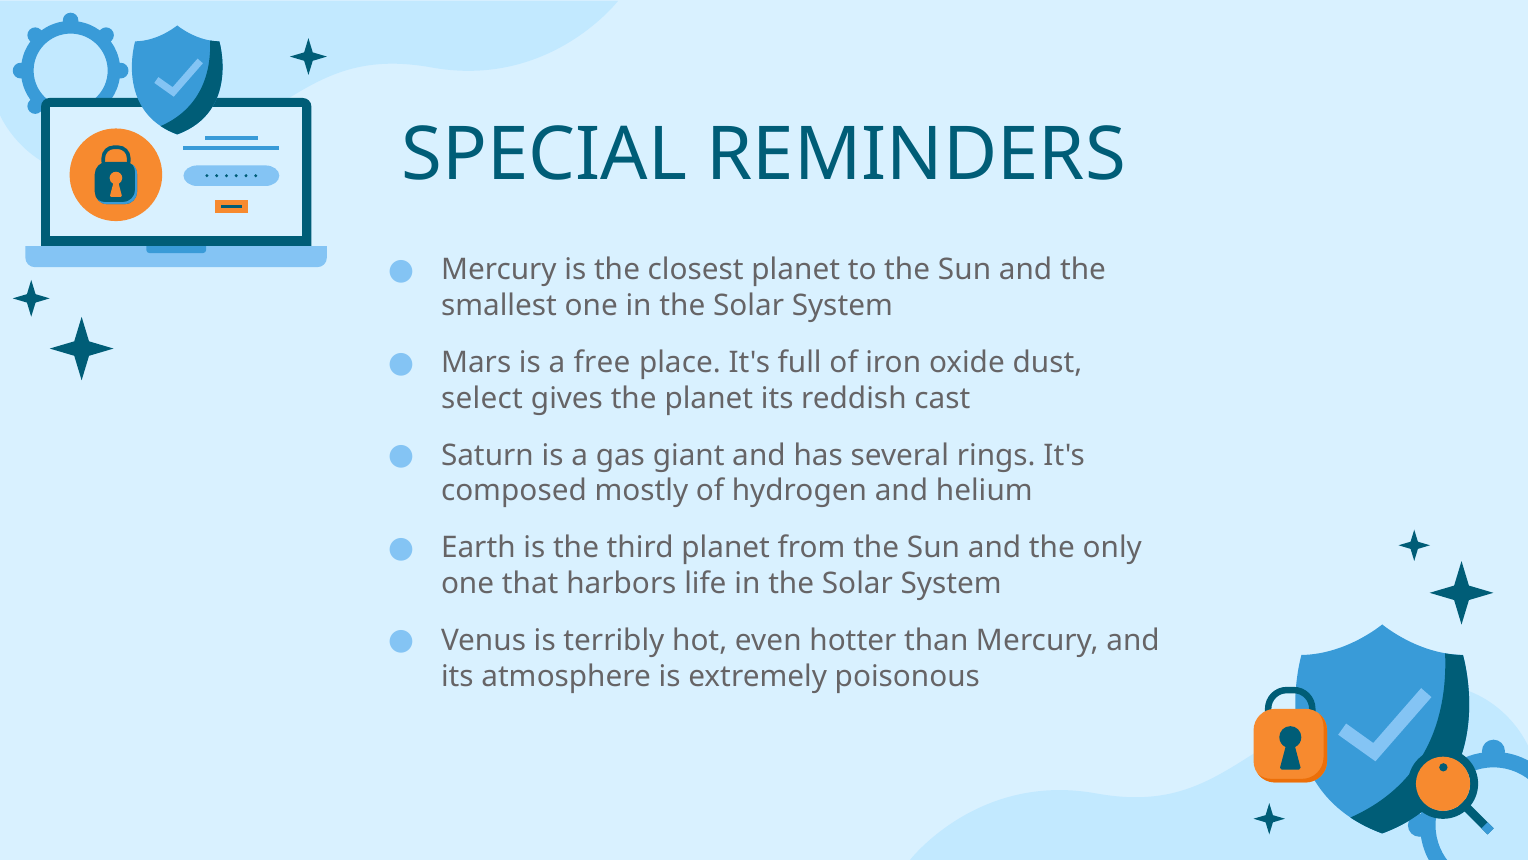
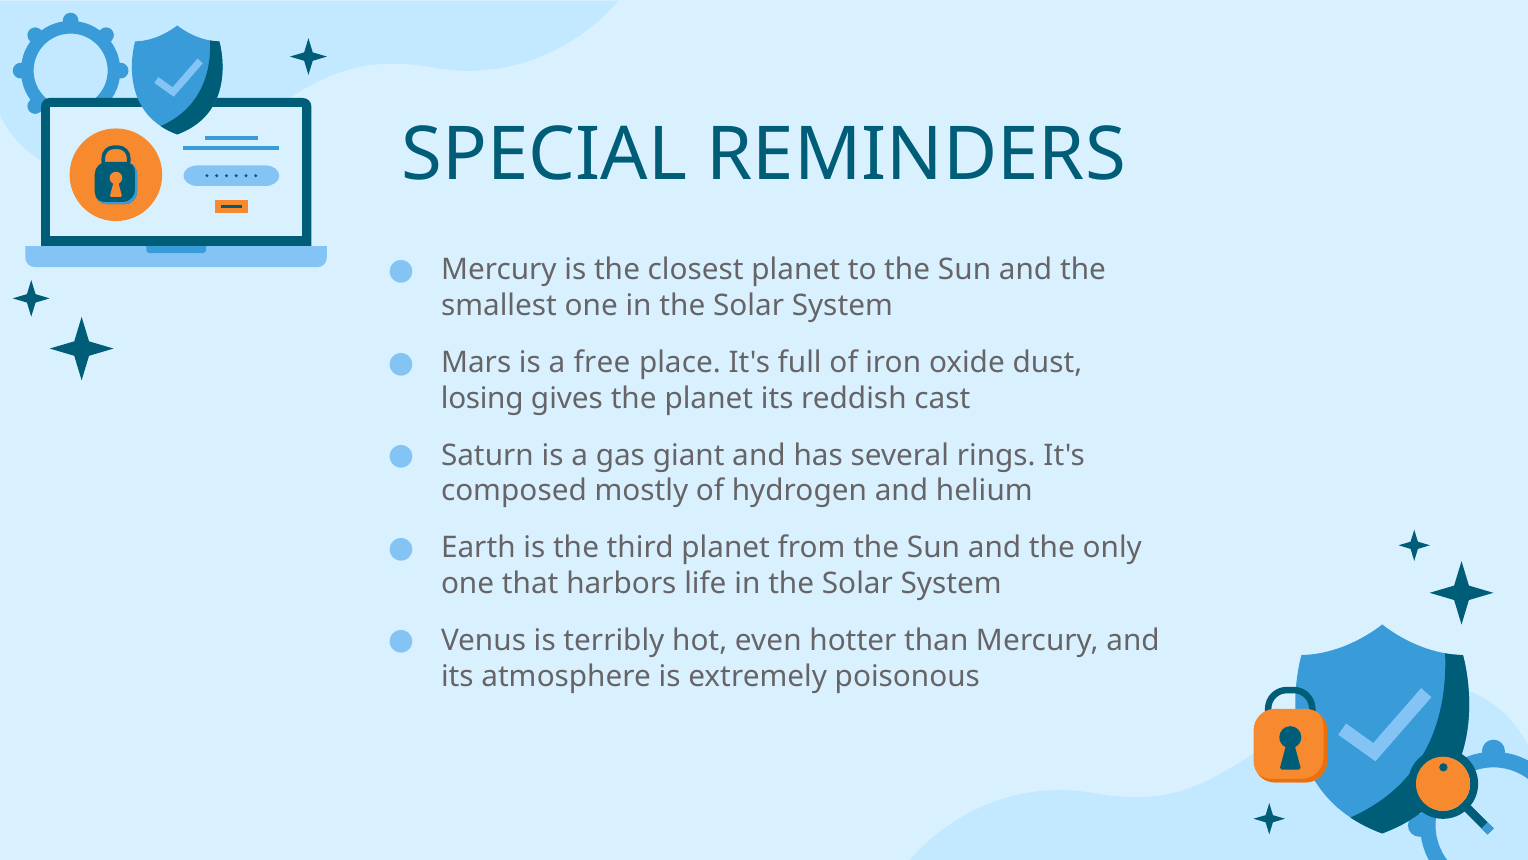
select: select -> losing
